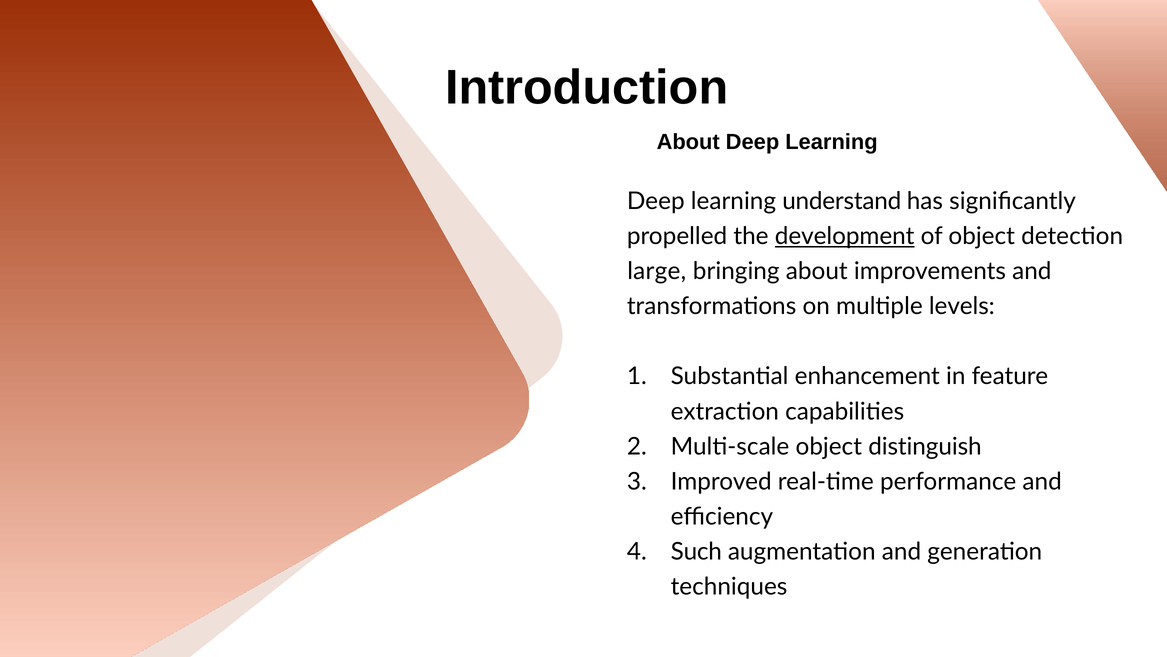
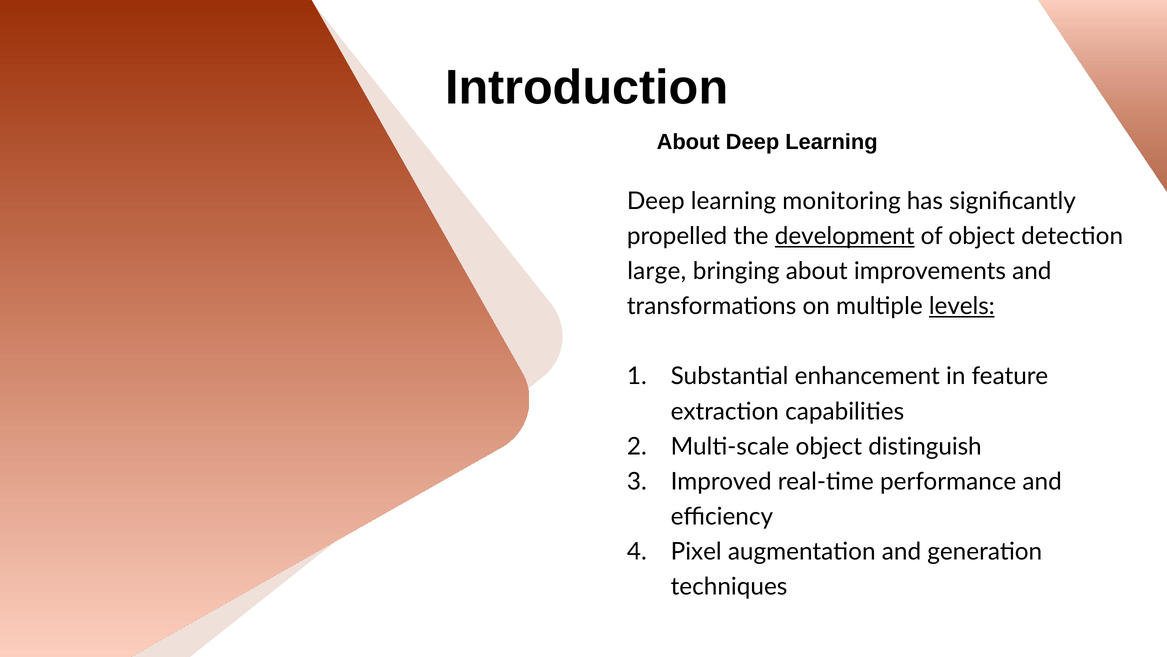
understand: understand -> monitoring
levels underline: none -> present
Such: Such -> Pixel
